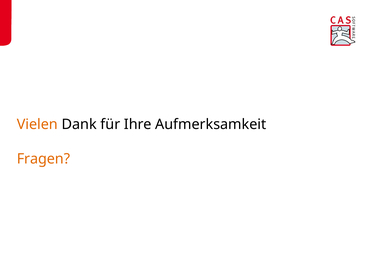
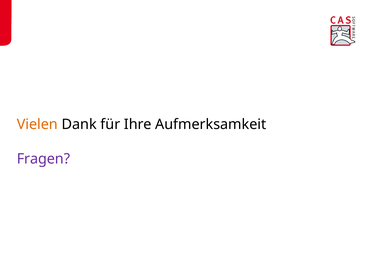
Fragen colour: orange -> purple
